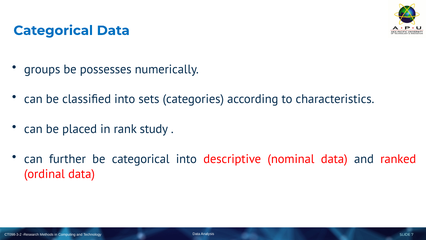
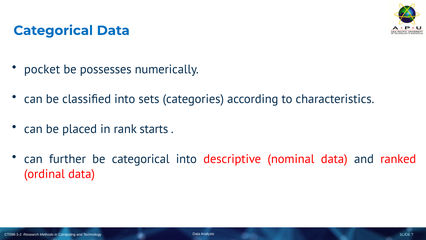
groups: groups -> pocket
study: study -> starts
